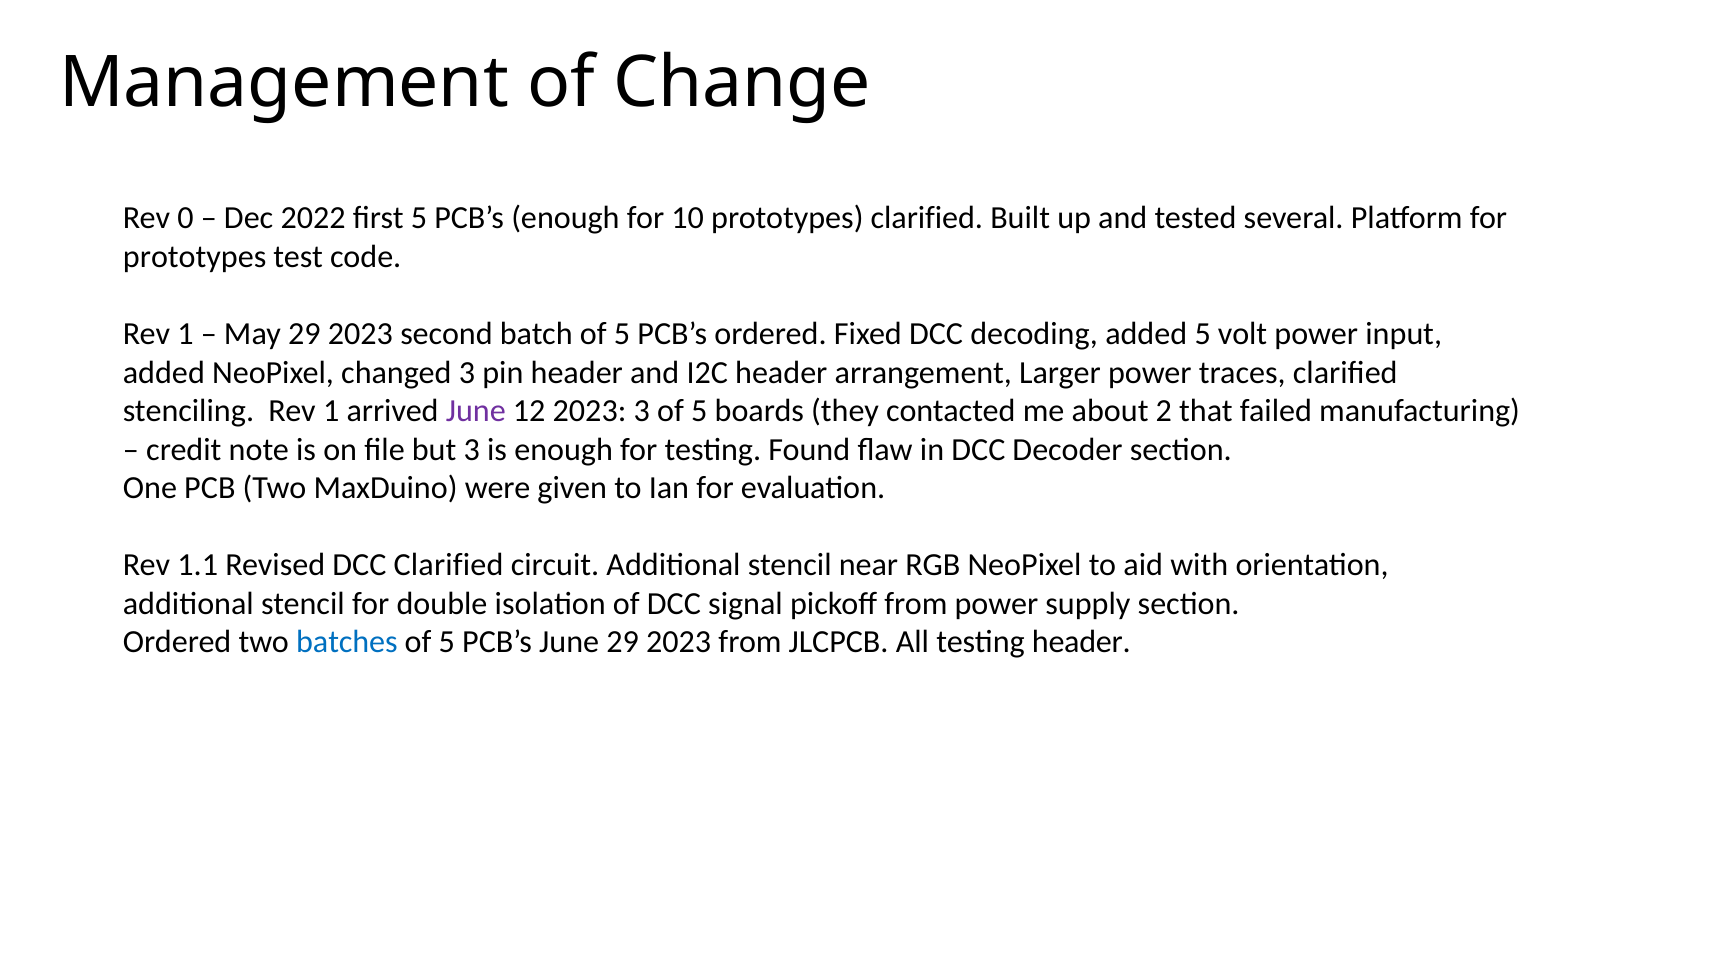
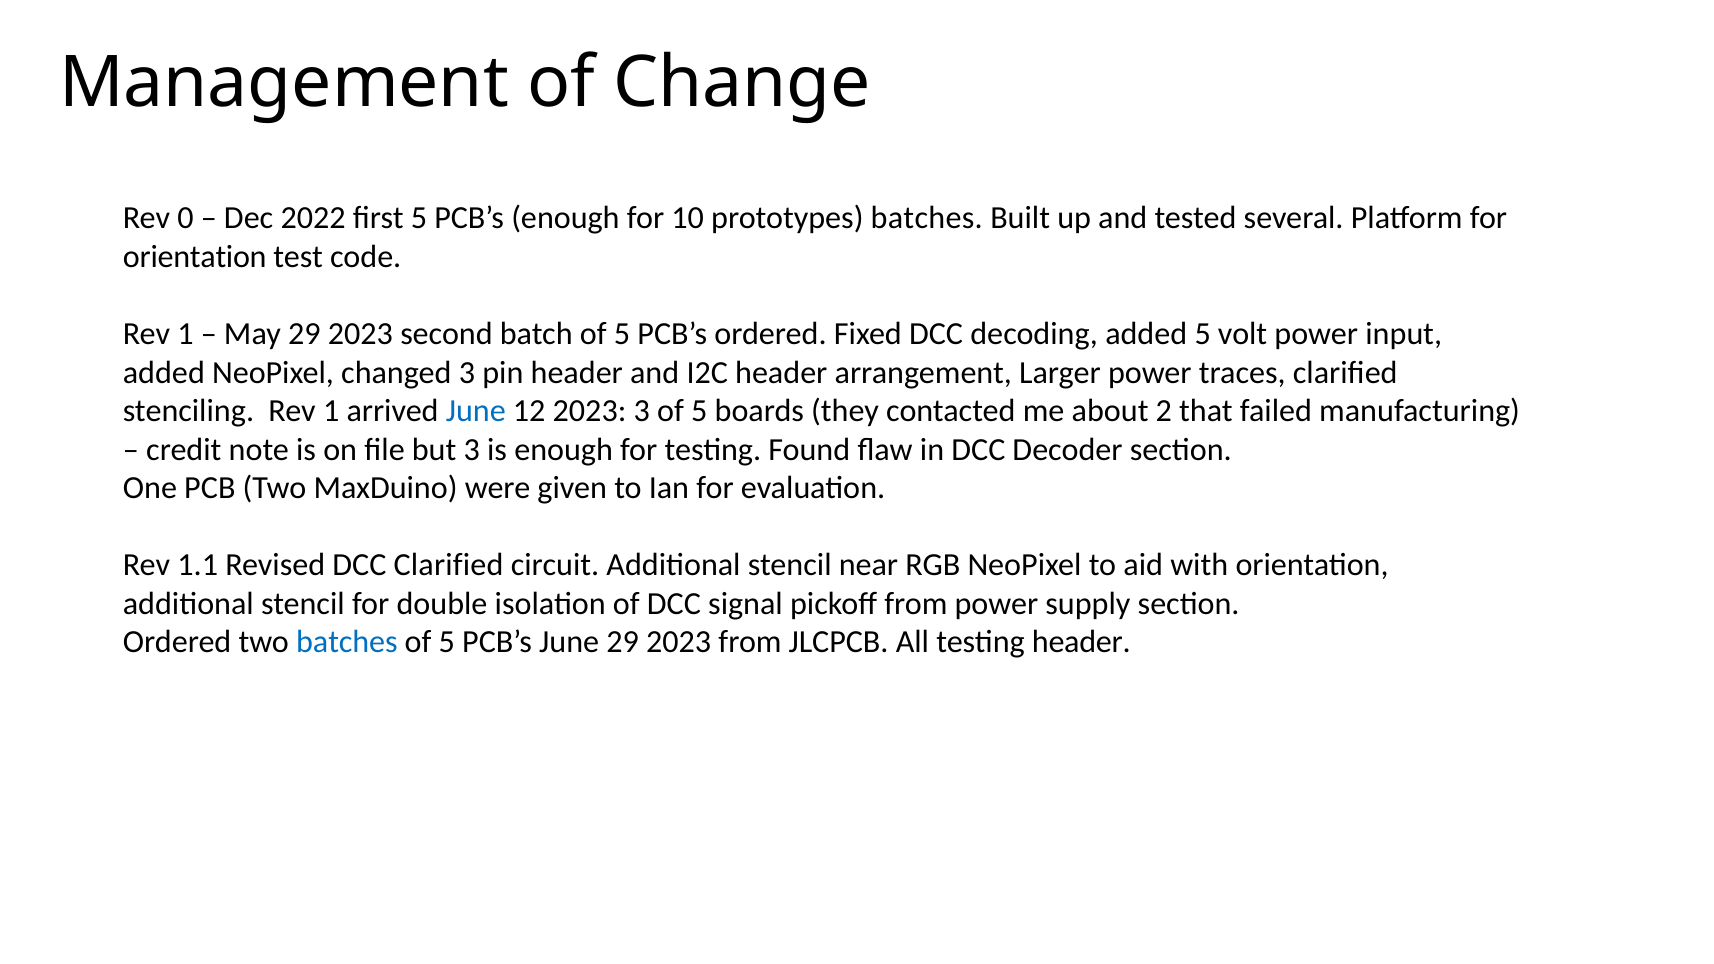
prototypes clarified: clarified -> batches
prototypes at (195, 257): prototypes -> orientation
June at (476, 411) colour: purple -> blue
